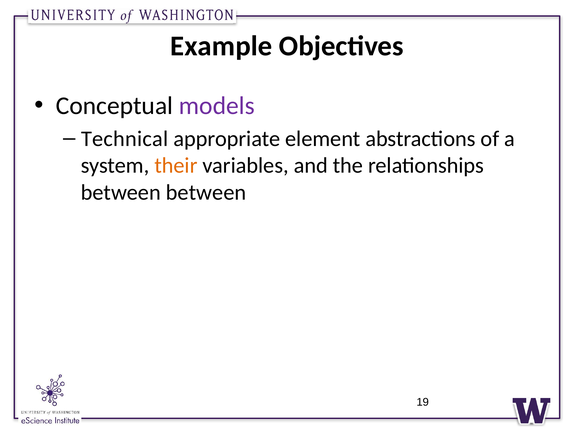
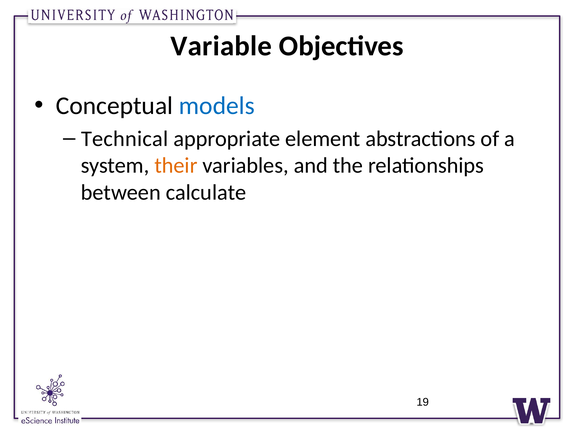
Example: Example -> Variable
models colour: purple -> blue
between between: between -> calculate
